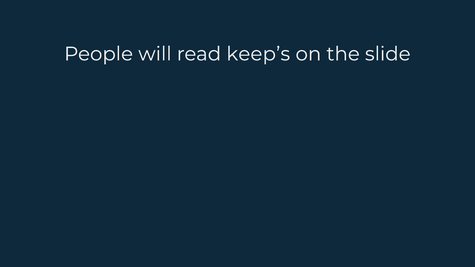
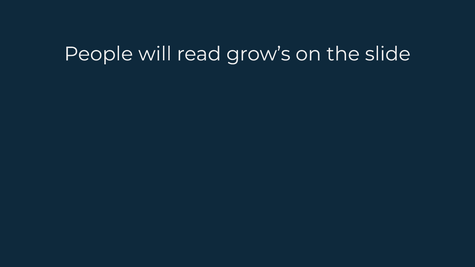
keep’s: keep’s -> grow’s
